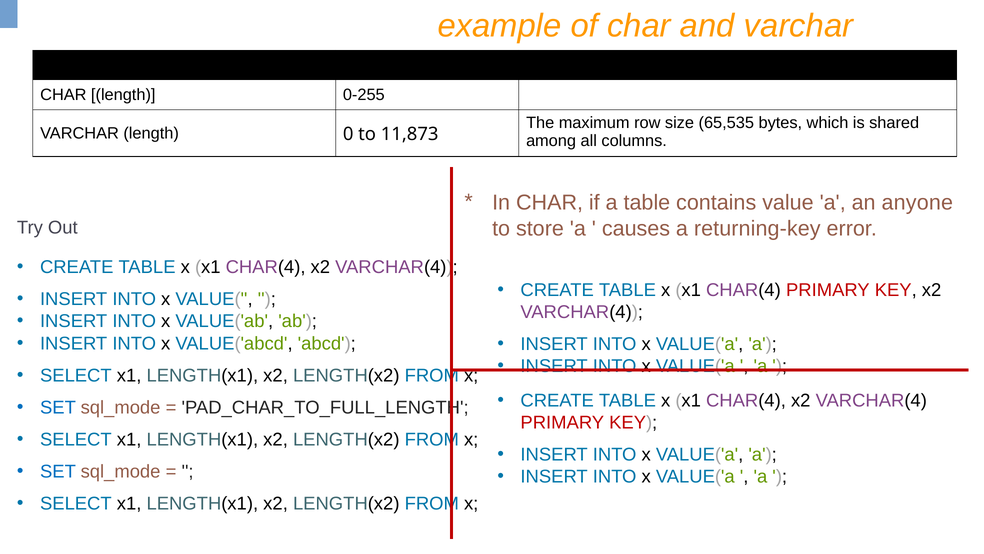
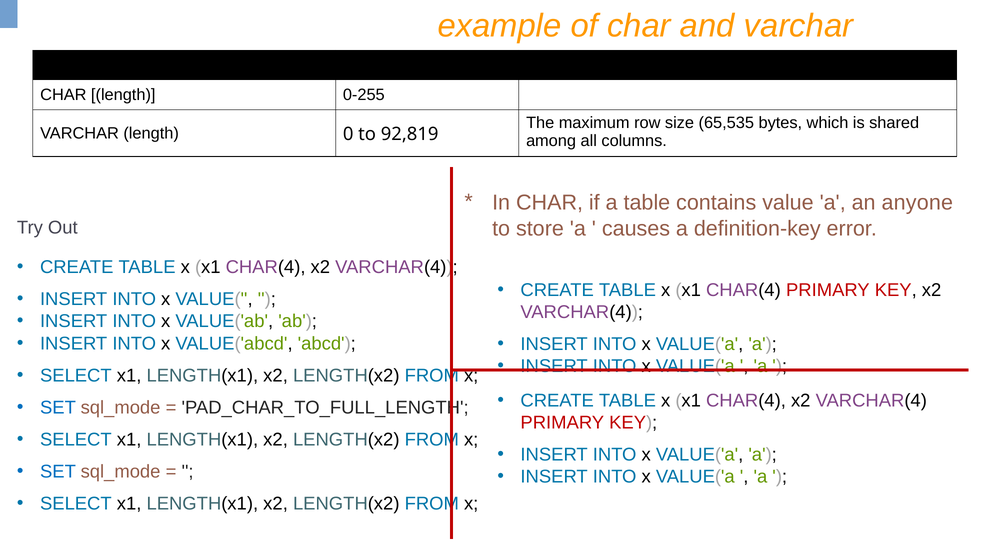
11,873: 11,873 -> 92,819
returning-key: returning-key -> definition-key
